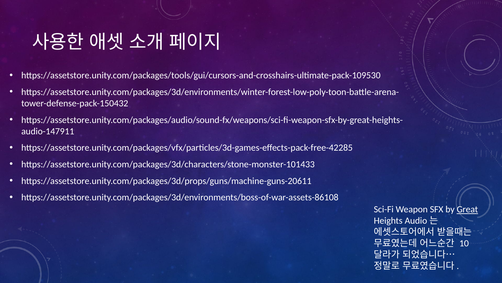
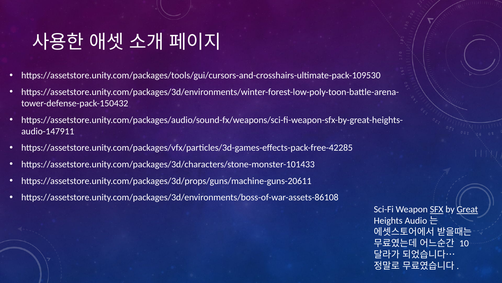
SFX underline: none -> present
